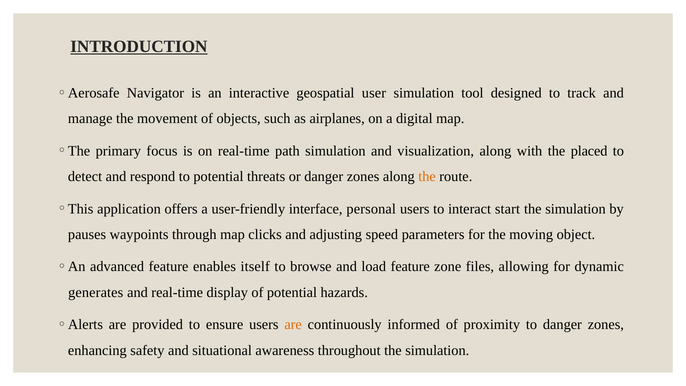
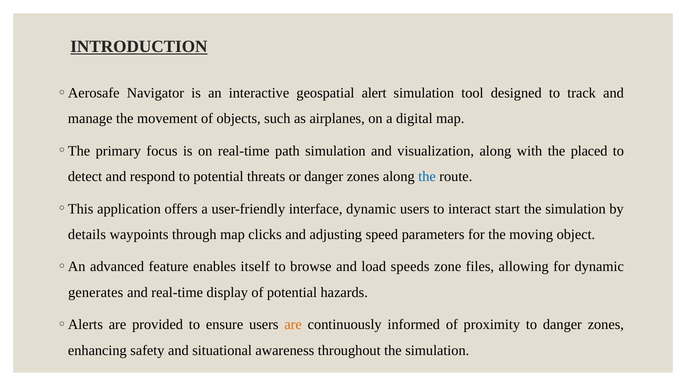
user: user -> alert
the at (427, 177) colour: orange -> blue
interface personal: personal -> dynamic
pauses: pauses -> details
load feature: feature -> speeds
